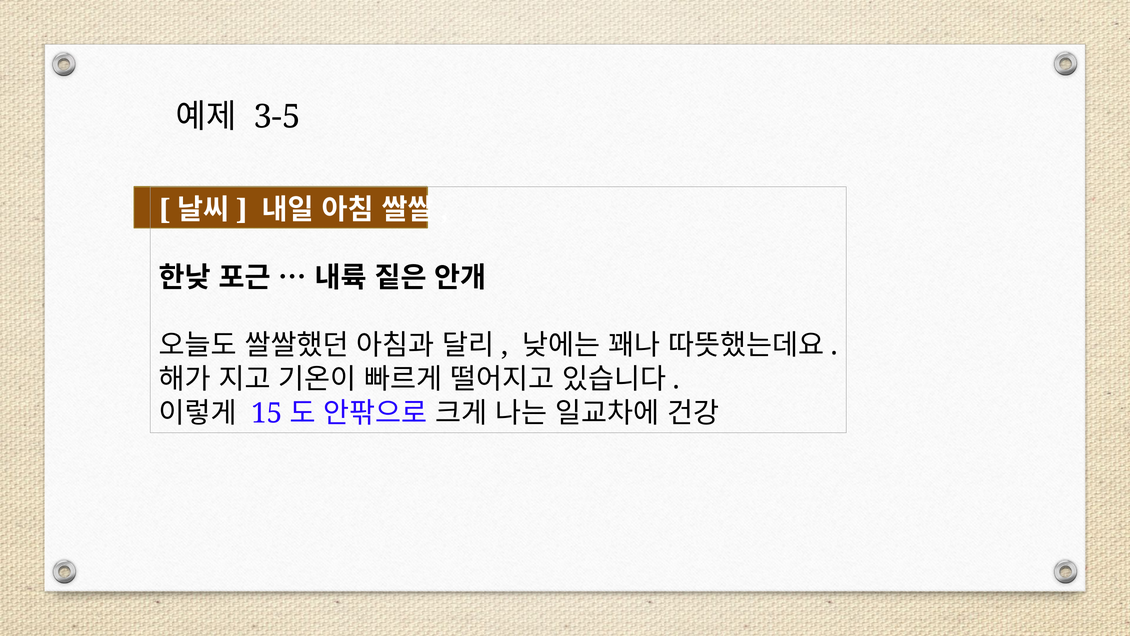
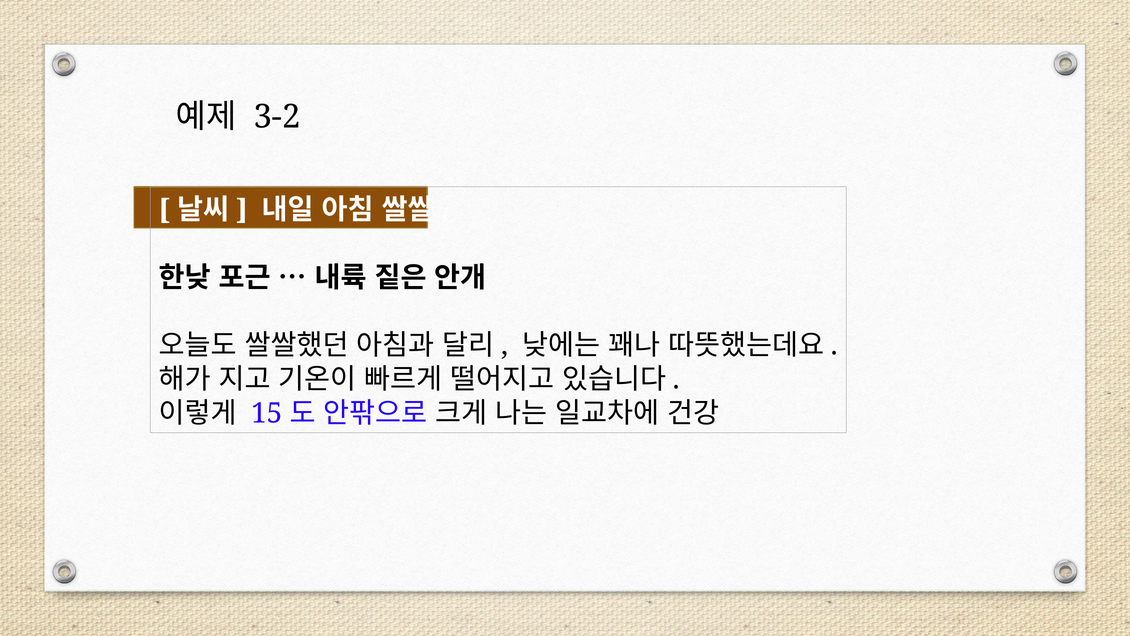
3-5: 3-5 -> 3-2
